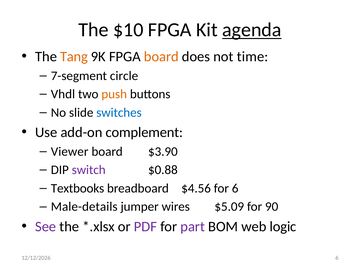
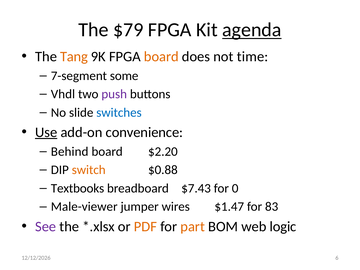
$10: $10 -> $79
circle: circle -> some
push colour: orange -> purple
Use underline: none -> present
complement: complement -> convenience
Viewer: Viewer -> Behind
$3.90: $3.90 -> $2.20
switch colour: purple -> orange
$4.56: $4.56 -> $7.43
for 6: 6 -> 0
Male-details: Male-details -> Male-viewer
$5.09: $5.09 -> $1.47
90: 90 -> 83
PDF colour: purple -> orange
part colour: purple -> orange
